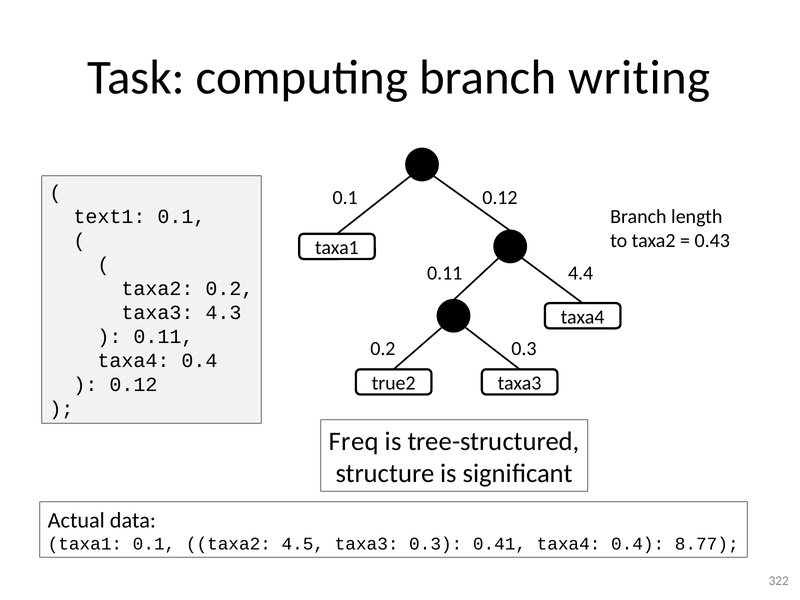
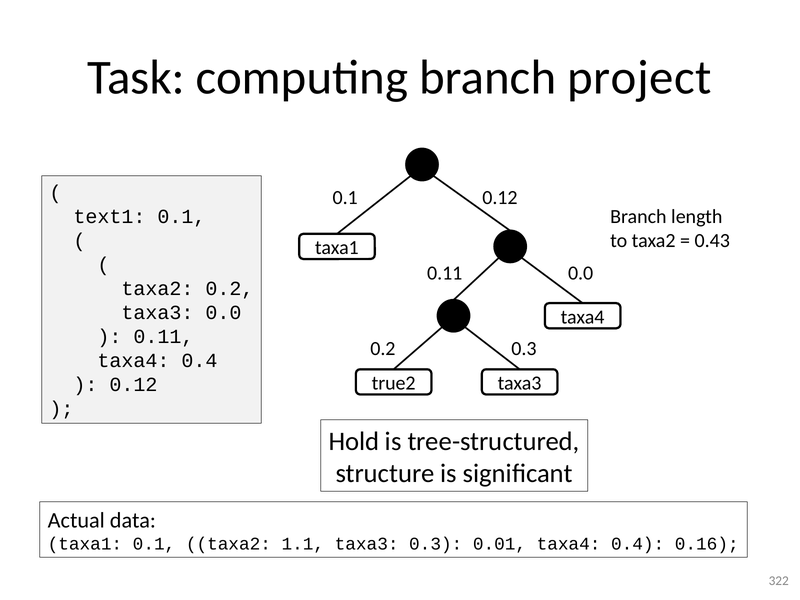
writing: writing -> project
4.4 at (581, 273): 4.4 -> 0.0
taxa3 4.3: 4.3 -> 0.0
Freq: Freq -> Hold
4.5: 4.5 -> 1.1
0.41: 0.41 -> 0.01
8.77: 8.77 -> 0.16
